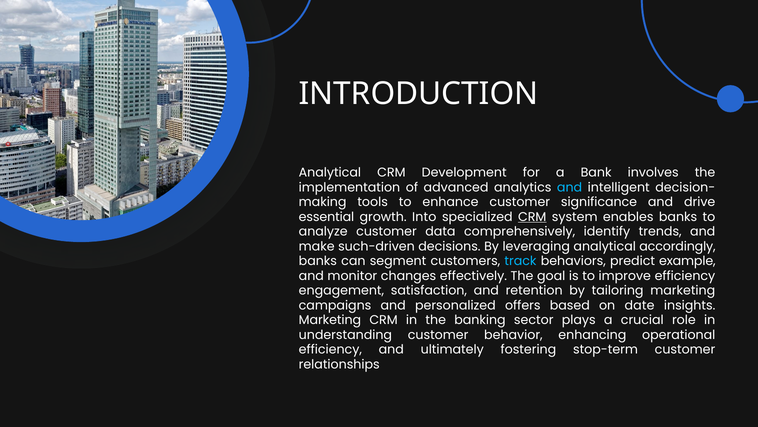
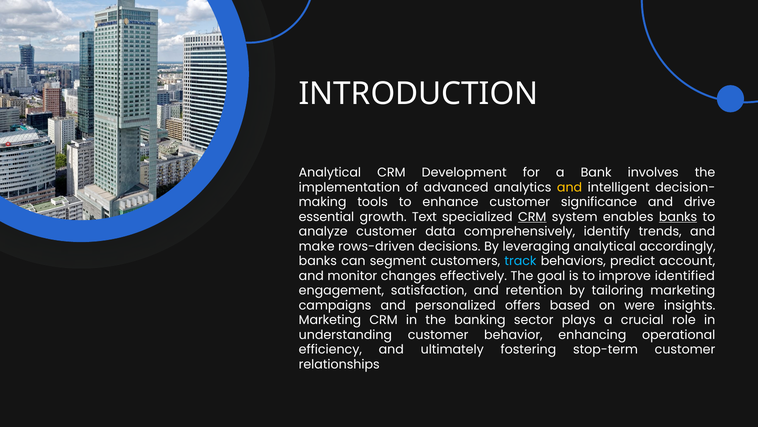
and at (570, 187) colour: light blue -> yellow
Into: Into -> Text
banks at (678, 217) underline: none -> present
such-driven: such-driven -> rows-driven
example: example -> account
improve efficiency: efficiency -> identified
date: date -> were
